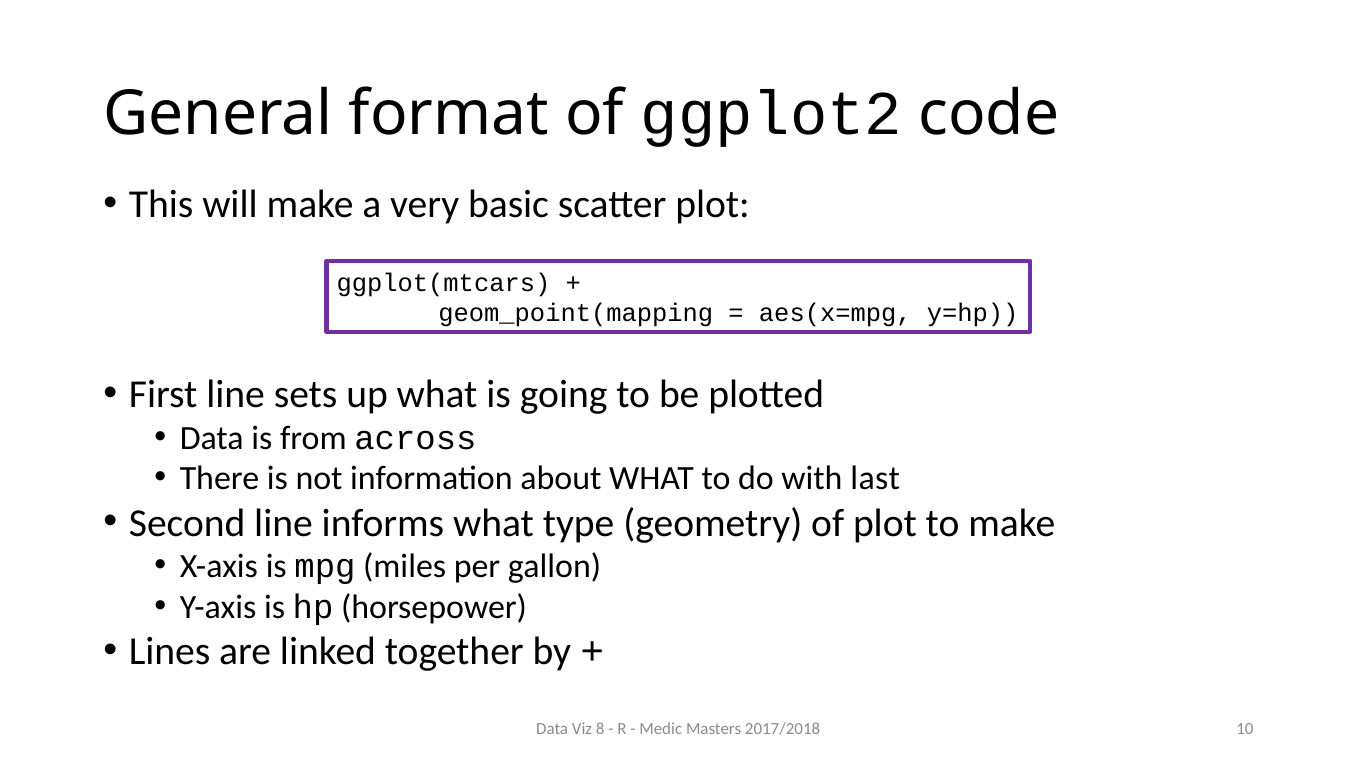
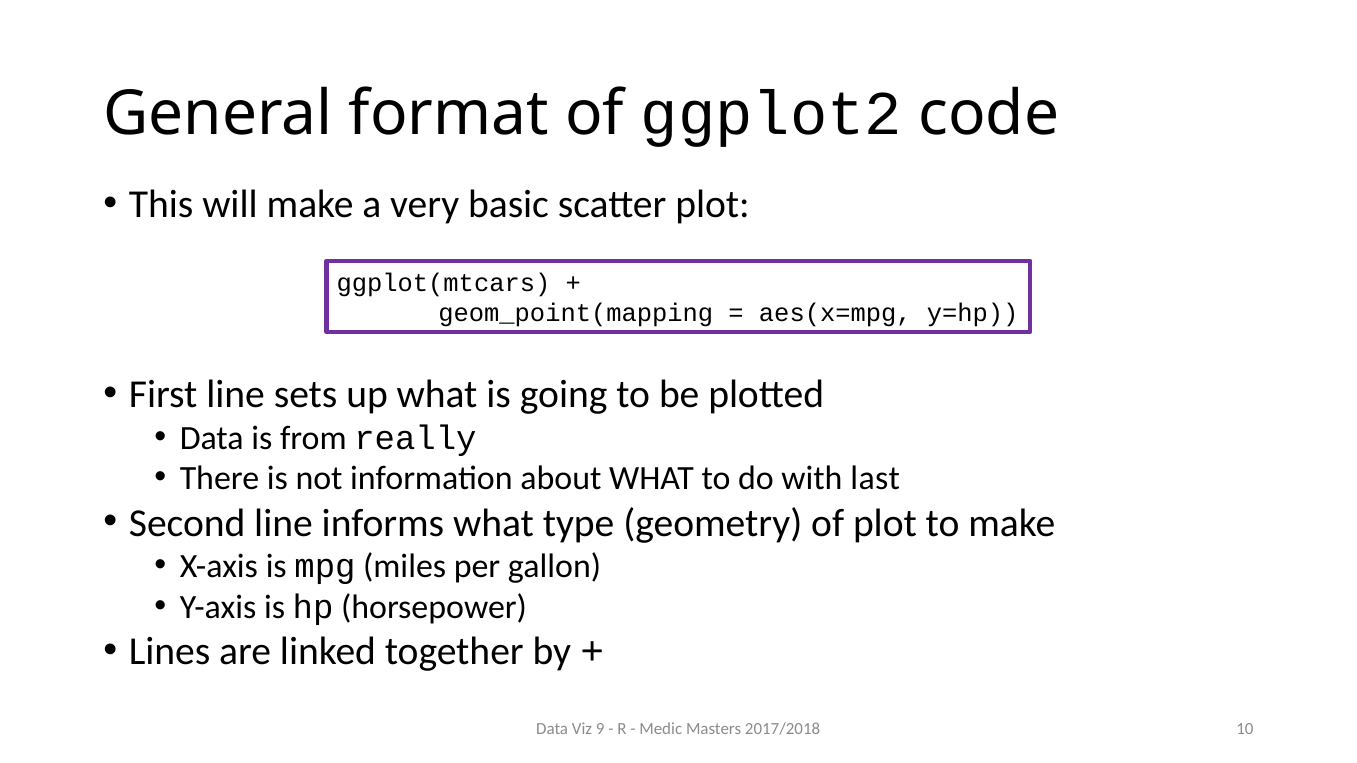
across: across -> really
8: 8 -> 9
